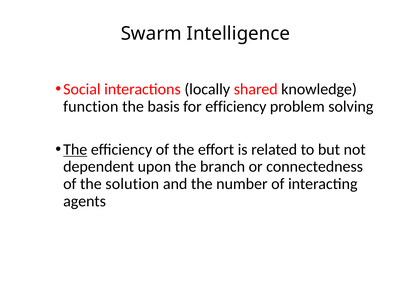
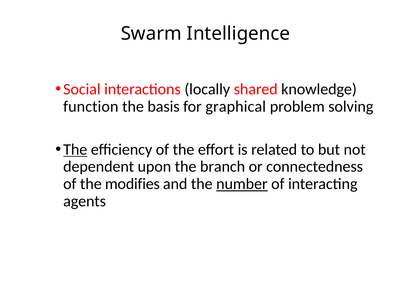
for efficiency: efficiency -> graphical
solution: solution -> modifies
number underline: none -> present
